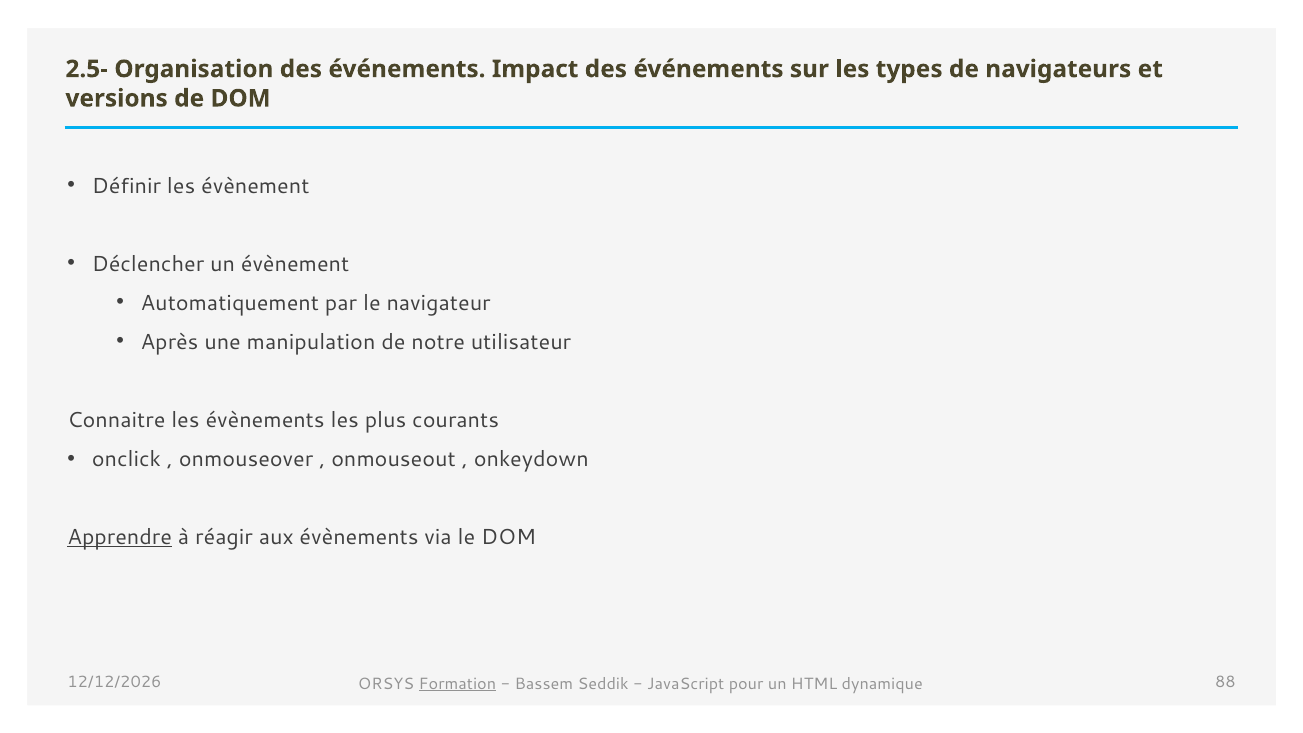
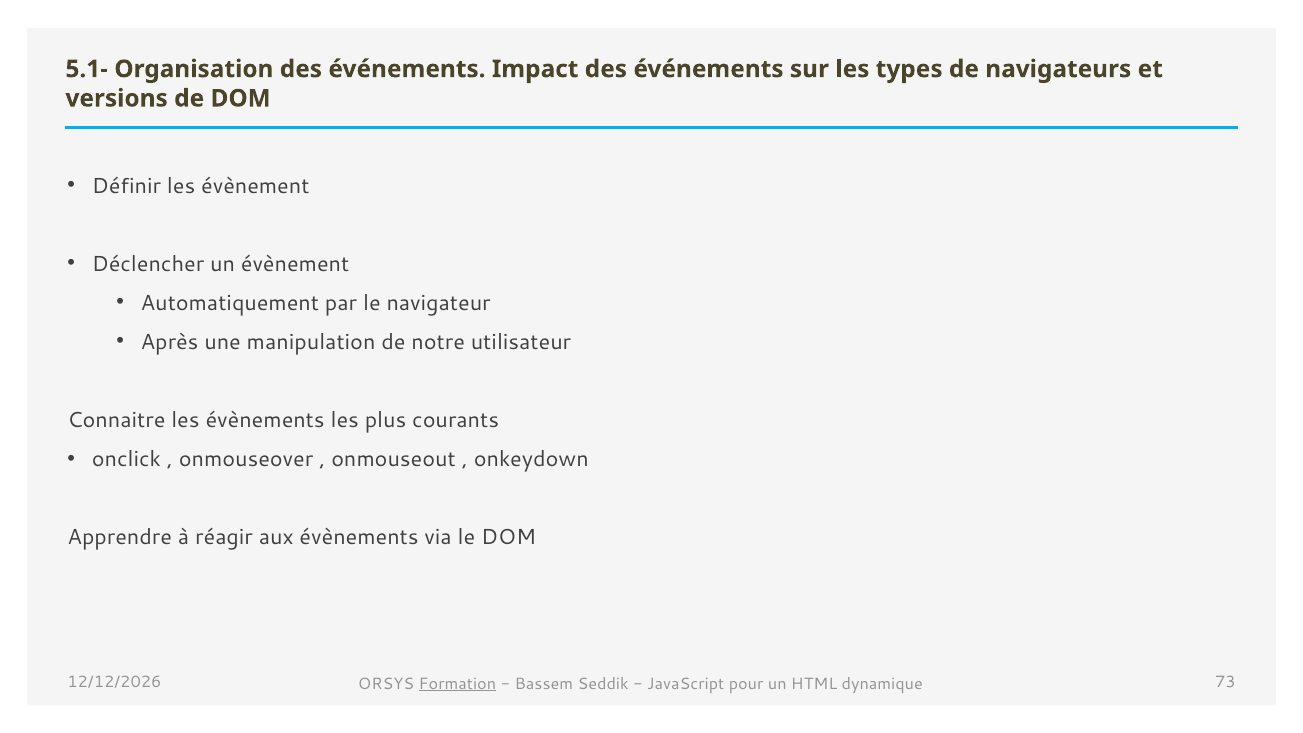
2.5-: 2.5- -> 5.1-
Apprendre underline: present -> none
88: 88 -> 73
